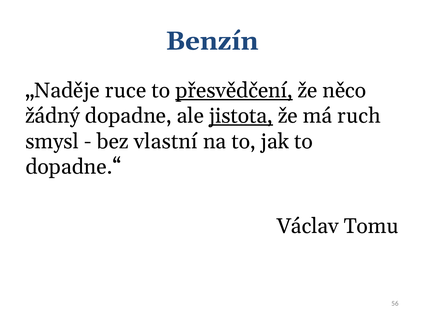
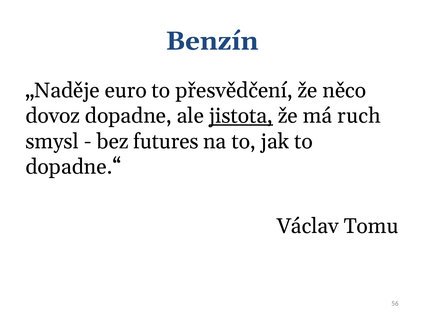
ruce: ruce -> euro
přesvědčení underline: present -> none
žádný: žádný -> dovoz
vlastní: vlastní -> futures
